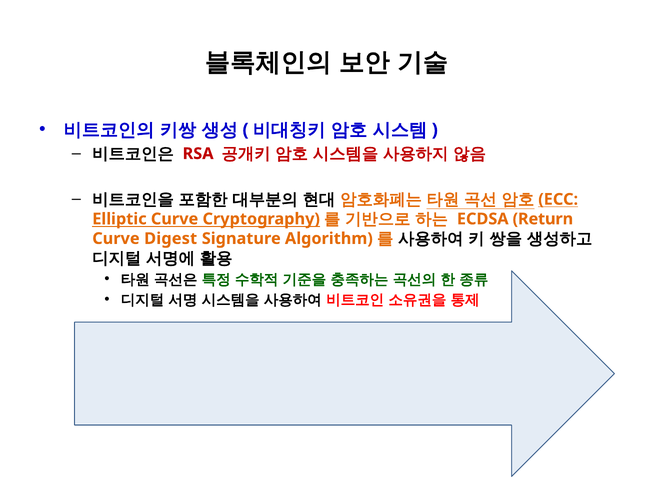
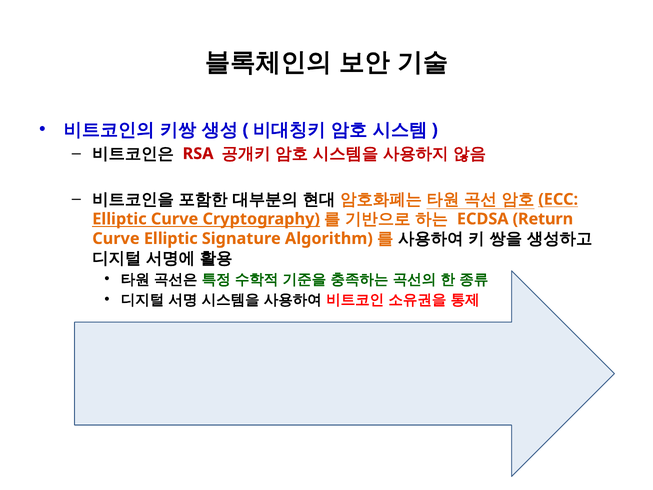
Curve Digest: Digest -> Elliptic
